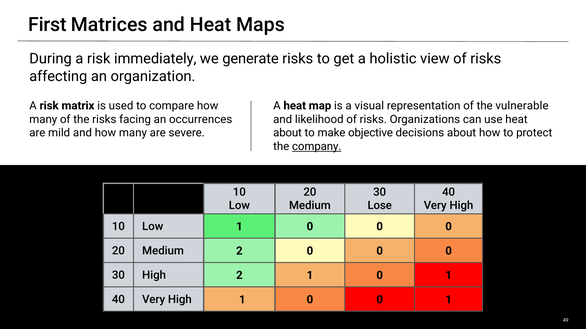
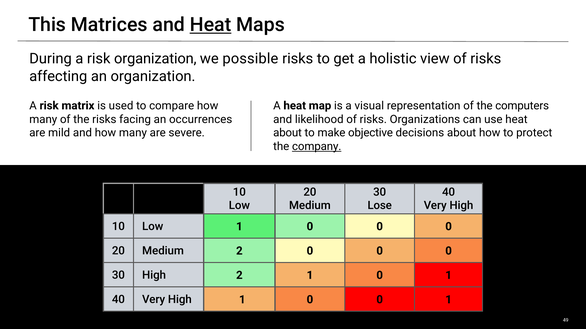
First: First -> This
Heat at (211, 25) underline: none -> present
risk immediately: immediately -> organization
generate: generate -> possible
vulnerable: vulnerable -> computers
